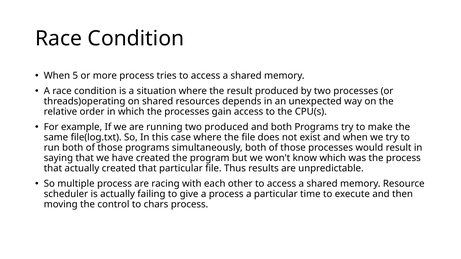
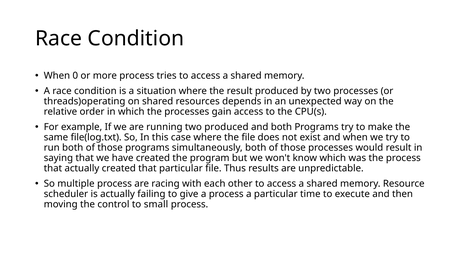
5: 5 -> 0
chars: chars -> small
